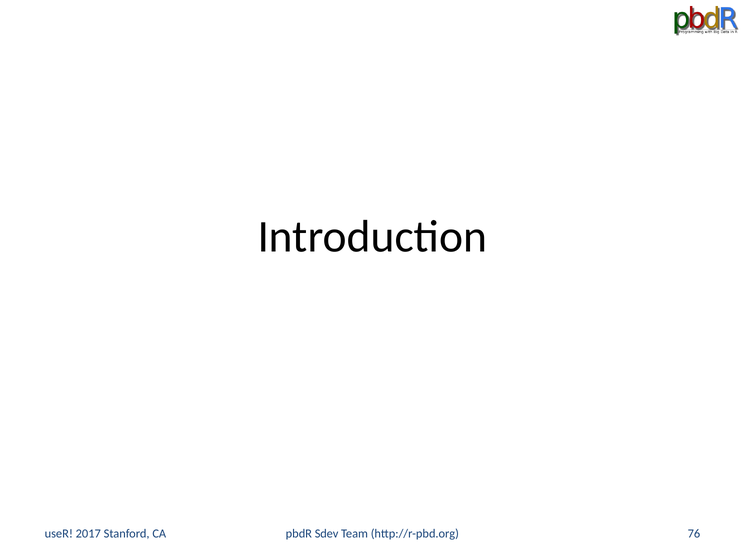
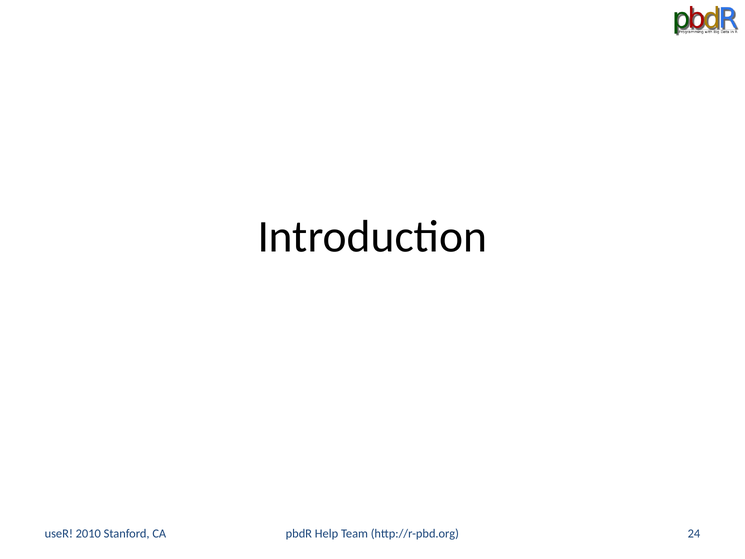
Sdev: Sdev -> Help
76: 76 -> 24
2017: 2017 -> 2010
